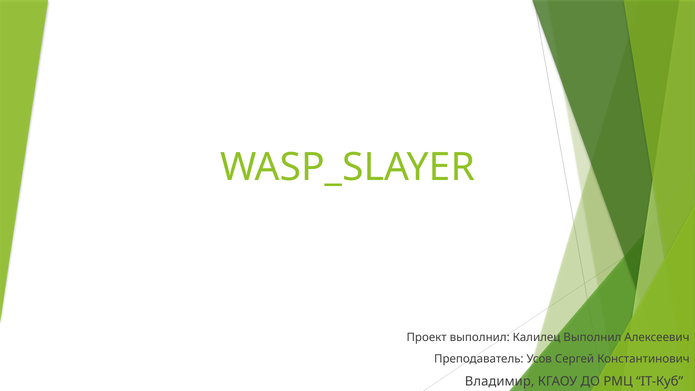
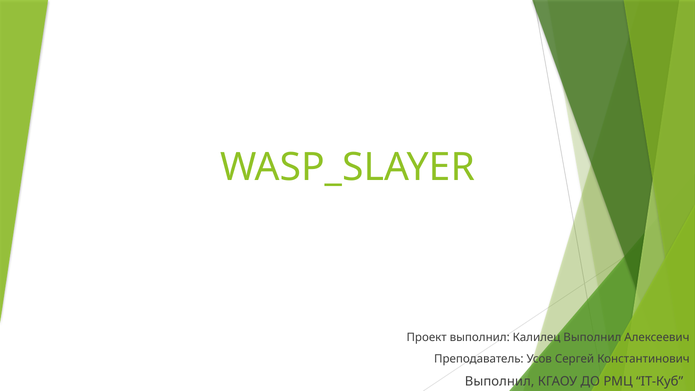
Владимир at (500, 381): Владимир -> Выполнил
